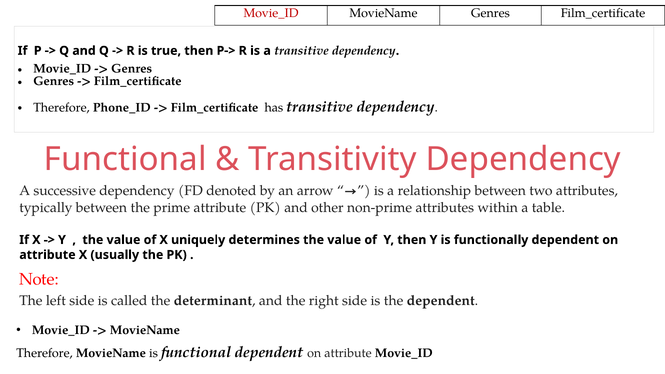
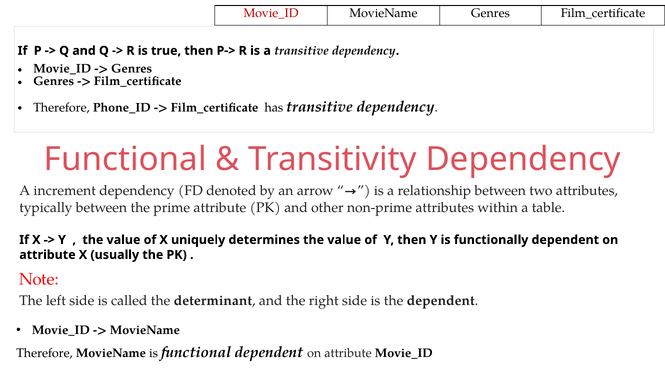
successive: successive -> increment
